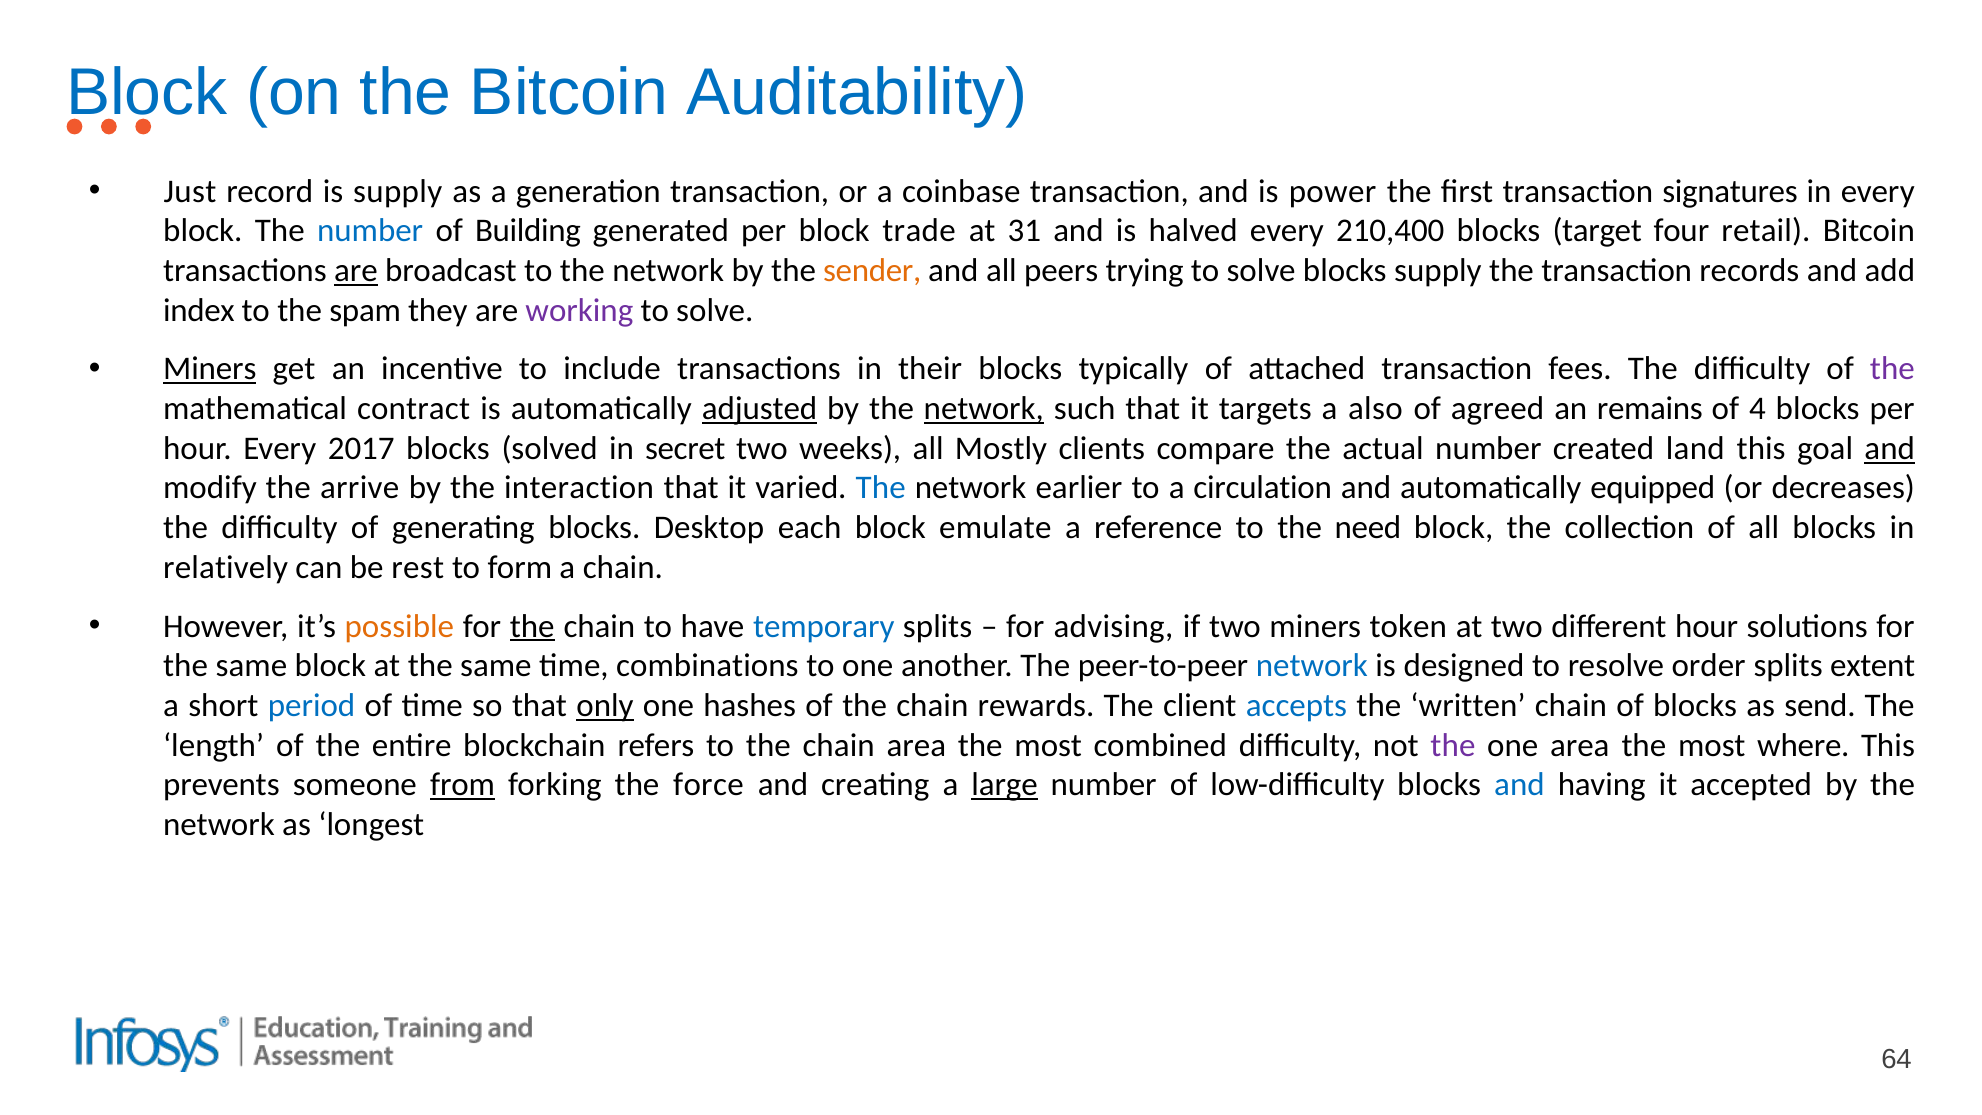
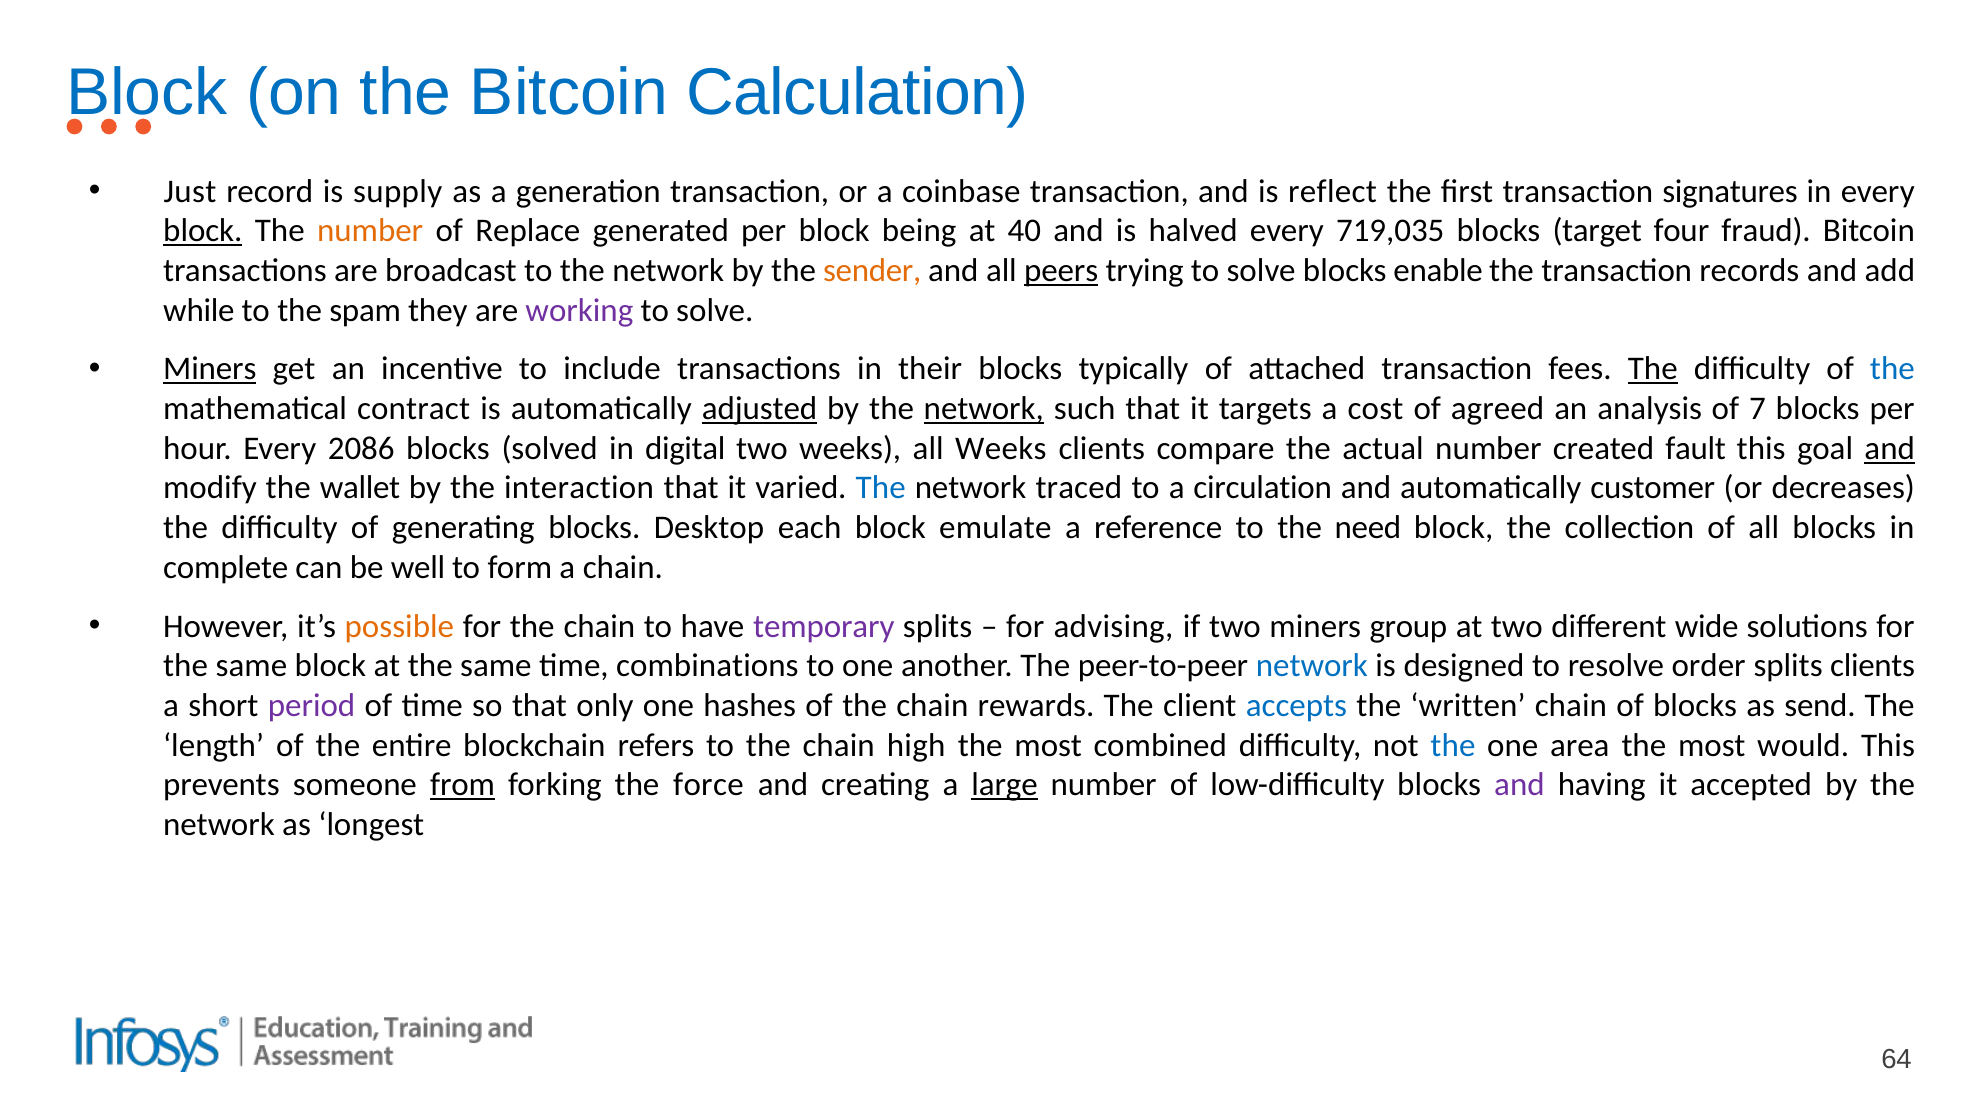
Auditability: Auditability -> Calculation
power: power -> reflect
block at (203, 231) underline: none -> present
number at (370, 231) colour: blue -> orange
Building: Building -> Replace
trade: trade -> being
31: 31 -> 40
210,400: 210,400 -> 719,035
retail: retail -> fraud
are at (356, 270) underline: present -> none
peers underline: none -> present
blocks supply: supply -> enable
index: index -> while
The at (1653, 369) underline: none -> present
the at (1892, 369) colour: purple -> blue
also: also -> cost
remains: remains -> analysis
4: 4 -> 7
2017: 2017 -> 2086
secret: secret -> digital
all Mostly: Mostly -> Weeks
land: land -> fault
arrive: arrive -> wallet
earlier: earlier -> traced
equipped: equipped -> customer
relatively: relatively -> complete
rest: rest -> well
the at (532, 626) underline: present -> none
temporary colour: blue -> purple
token: token -> group
different hour: hour -> wide
splits extent: extent -> clients
period colour: blue -> purple
only underline: present -> none
chain area: area -> high
the at (1453, 745) colour: purple -> blue
where: where -> would
and at (1519, 785) colour: blue -> purple
